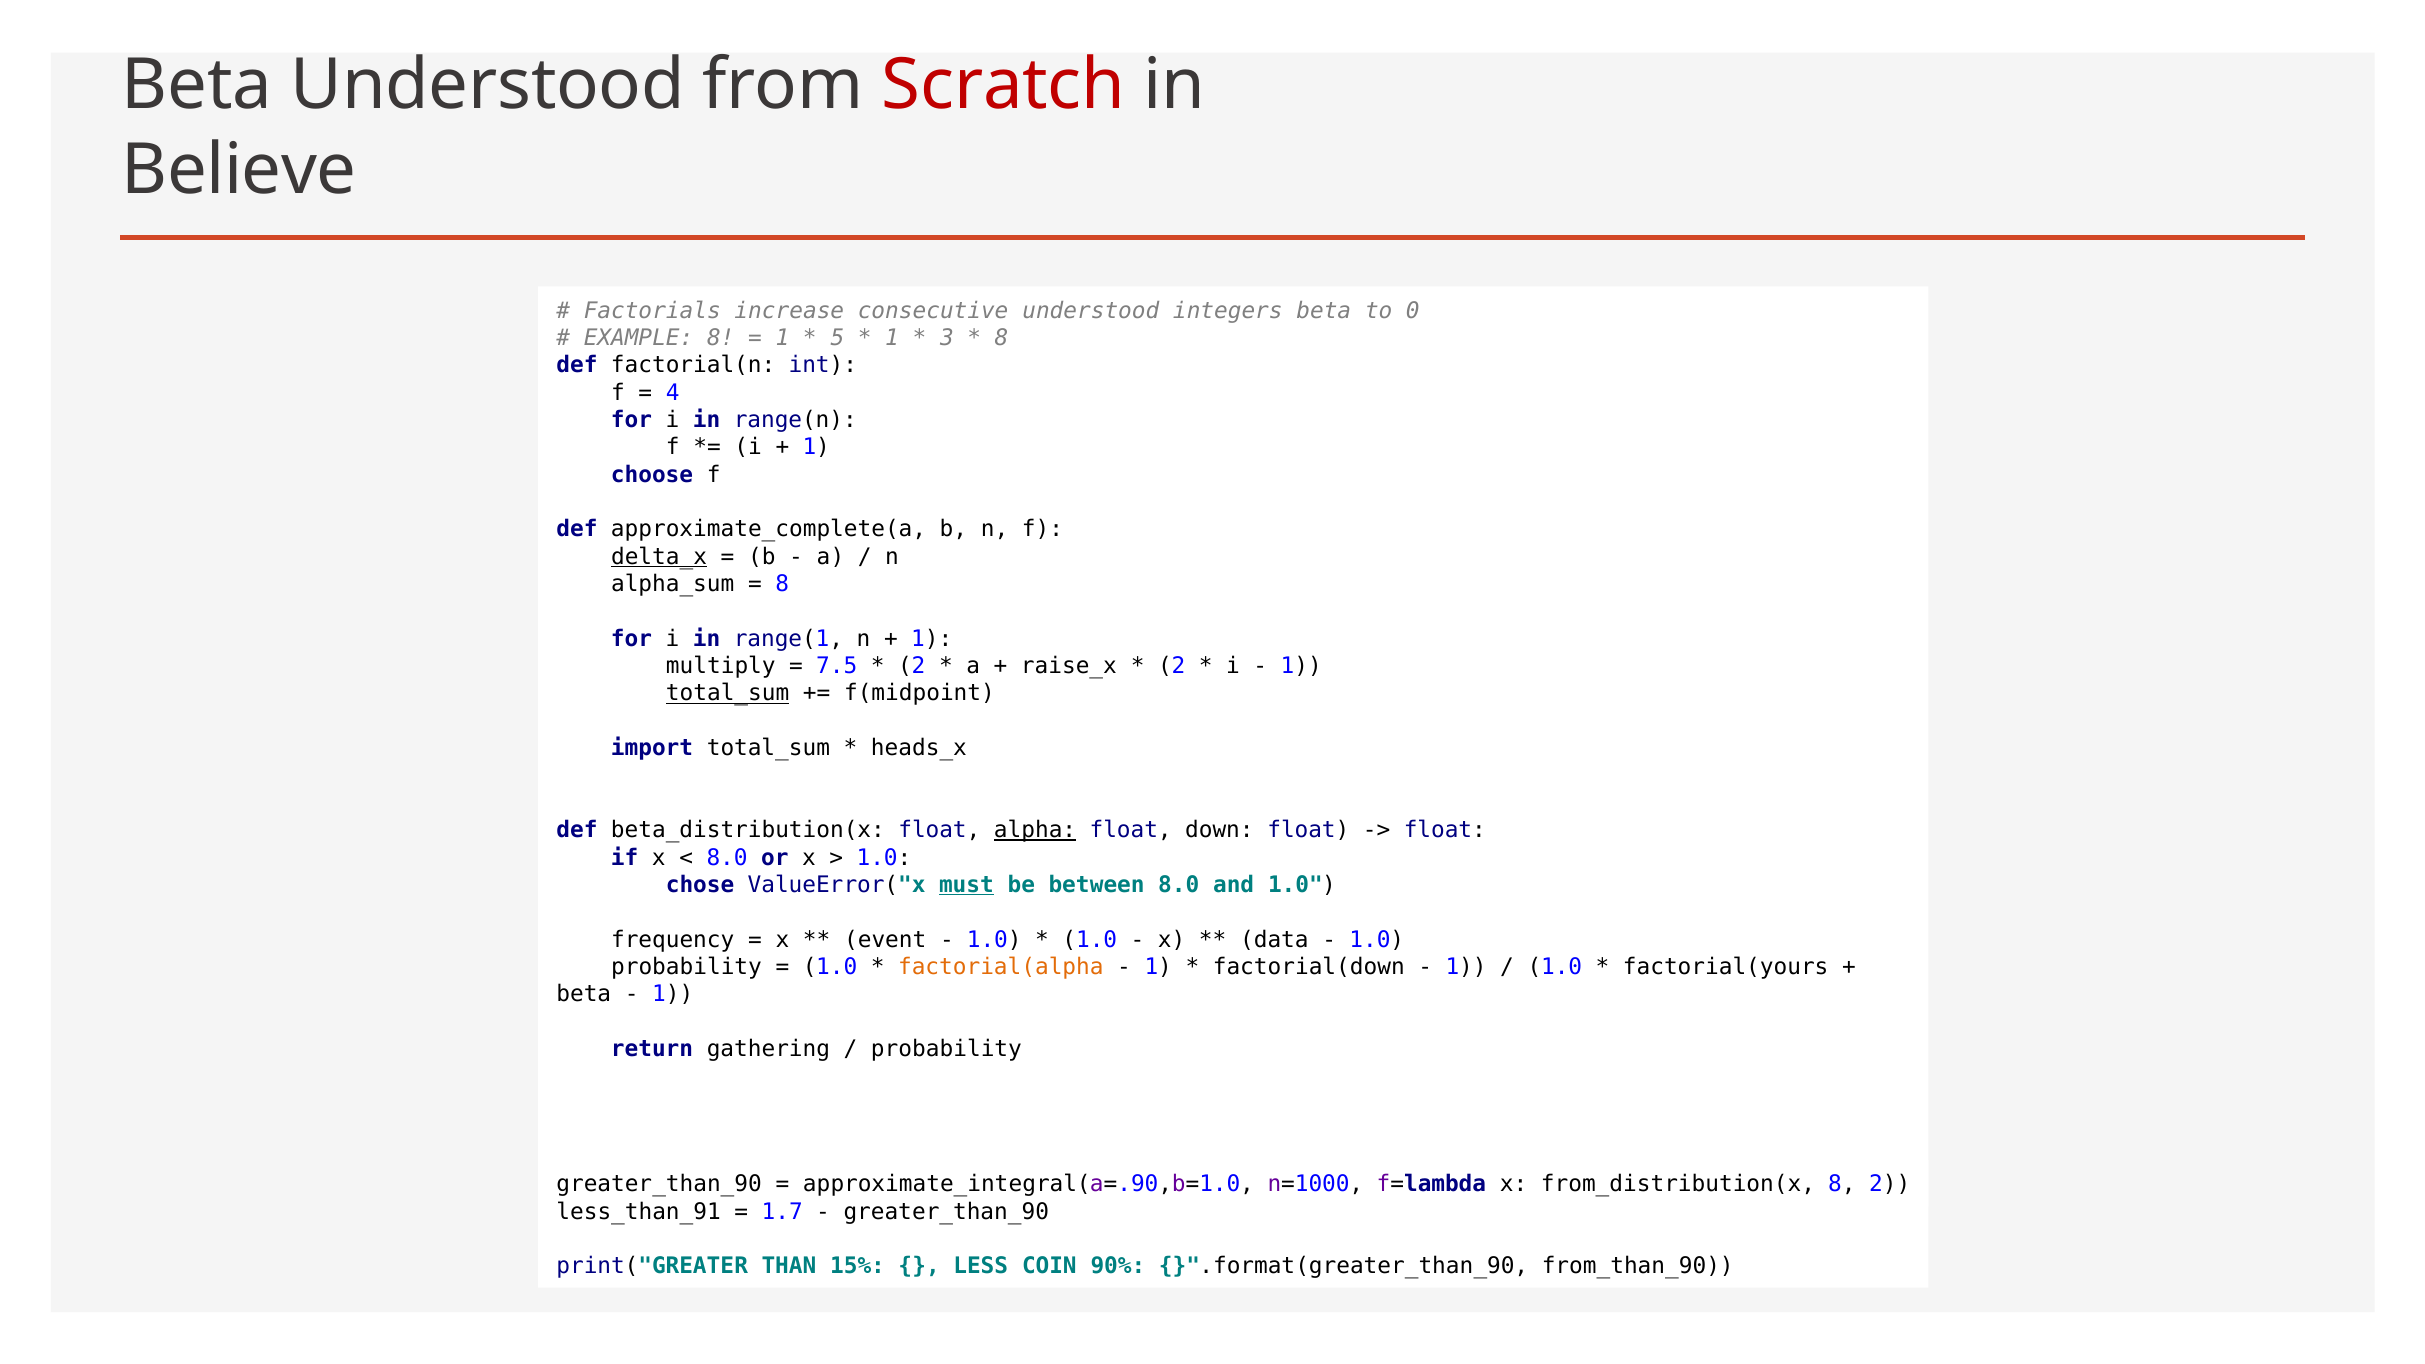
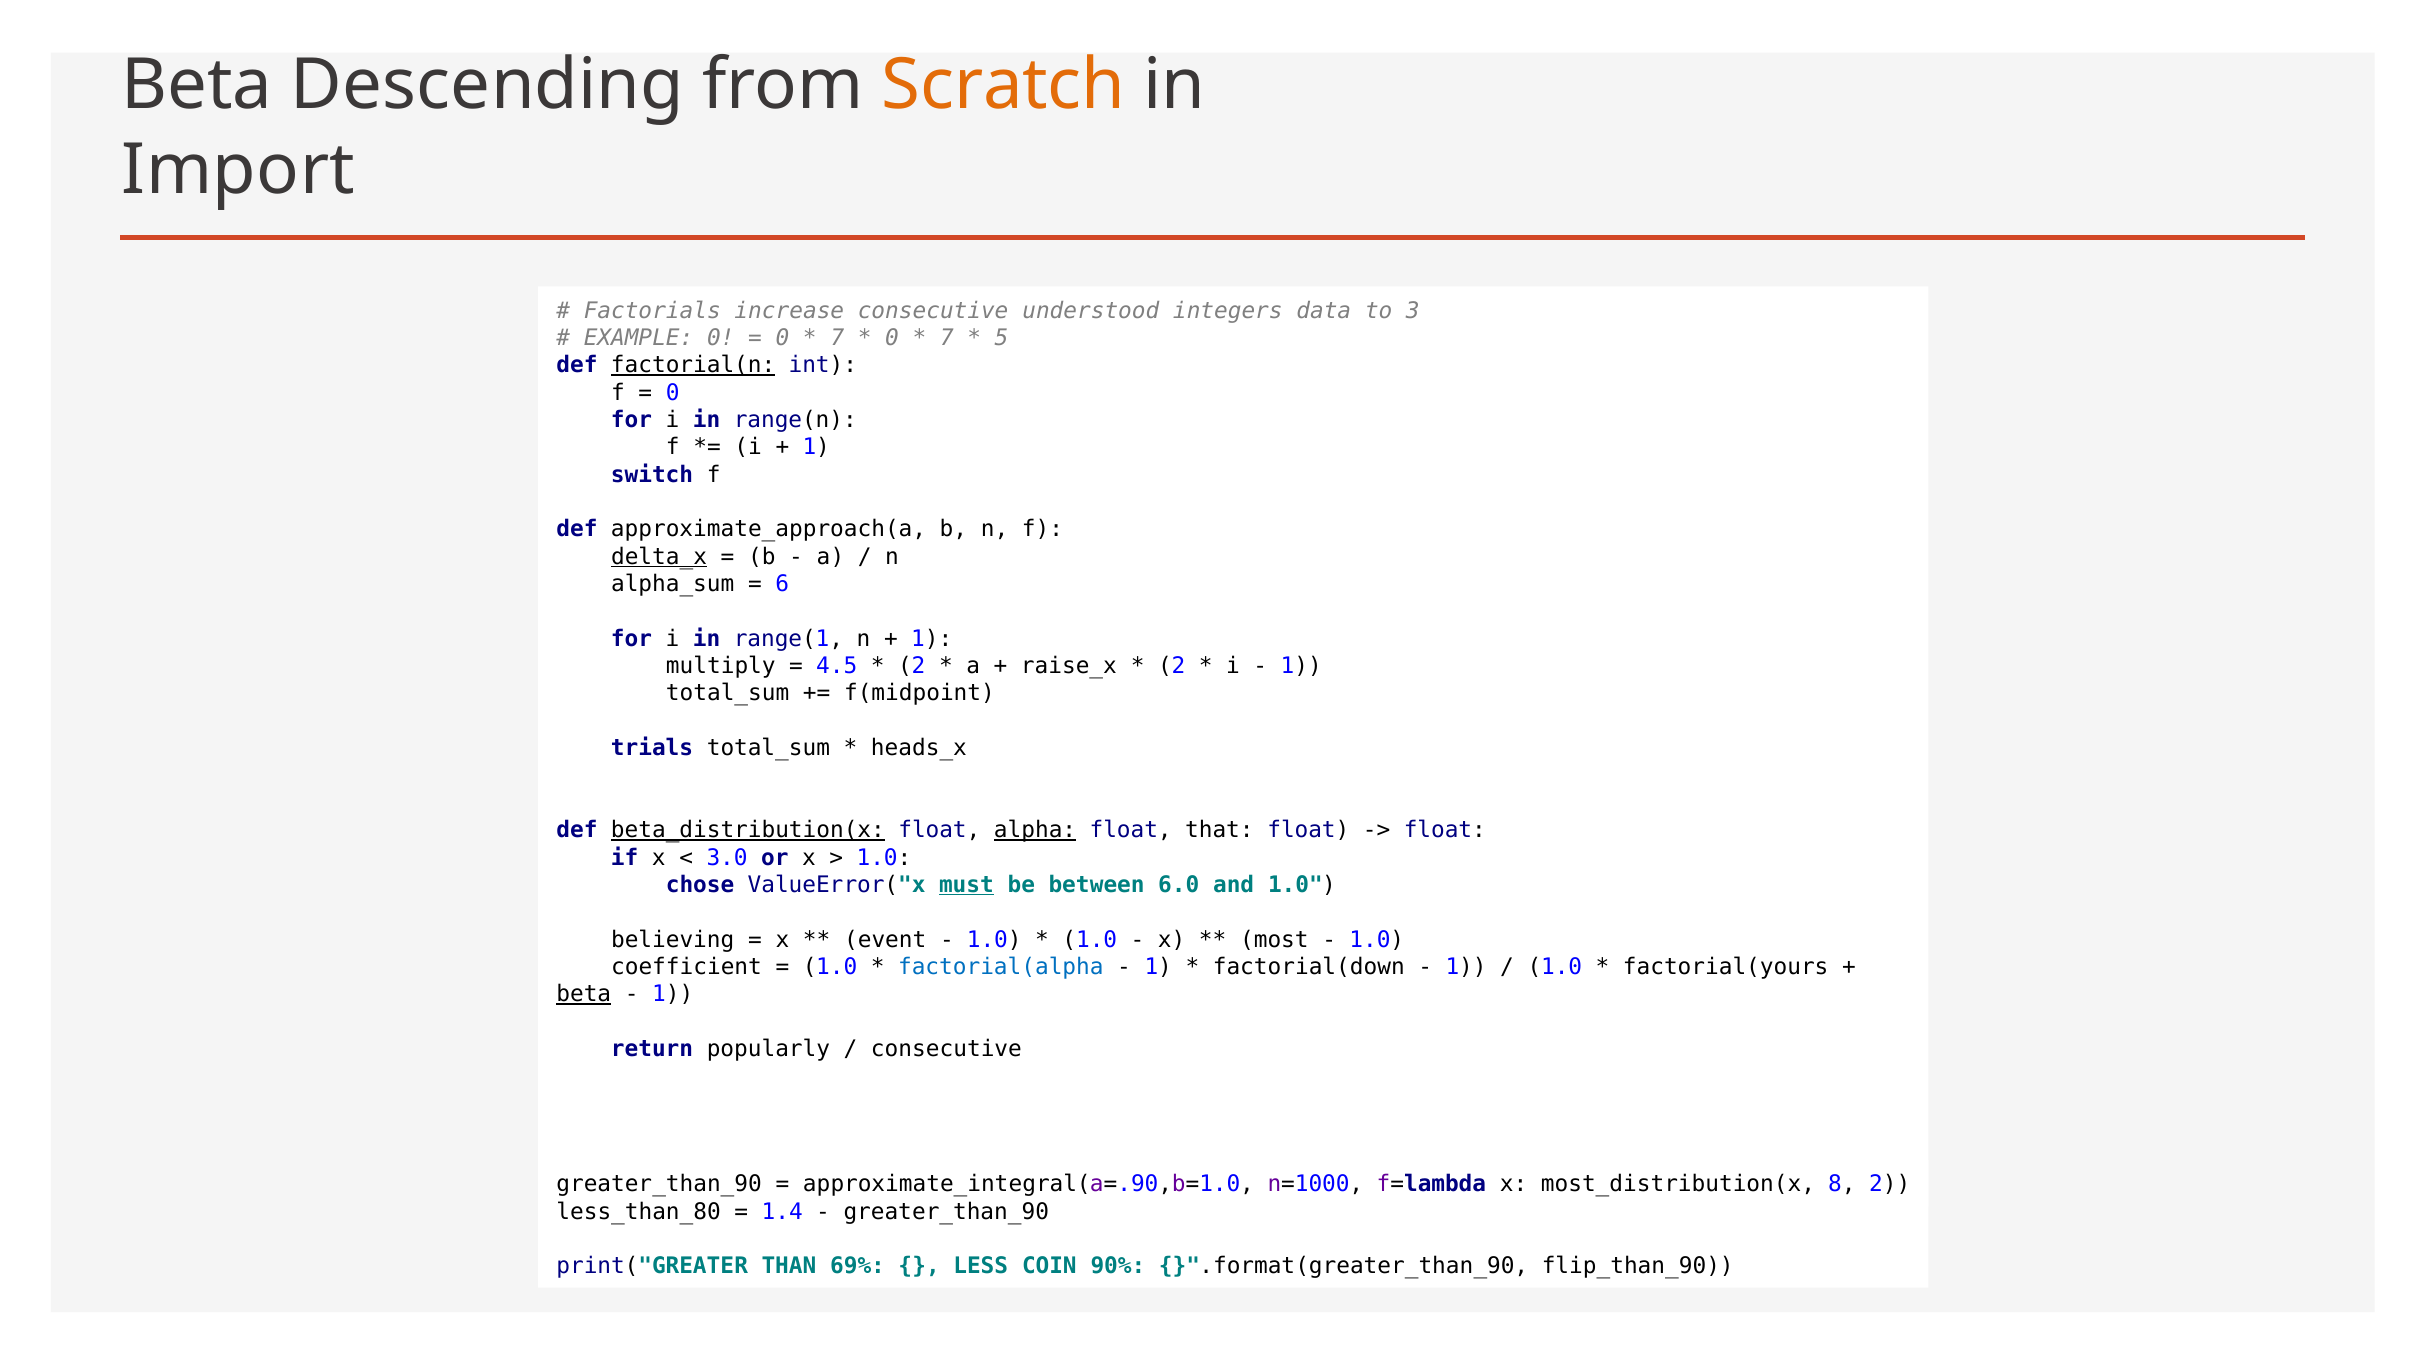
Beta Understood: Understood -> Descending
Scratch colour: red -> orange
Believe: Believe -> Import
integers beta: beta -> data
0: 0 -> 3
EXAMPLE 8: 8 -> 0
1 at (782, 338): 1 -> 0
5 at (837, 338): 5 -> 7
1 at (892, 338): 1 -> 0
3 at (947, 338): 3 -> 7
8 at (1002, 338): 8 -> 5
factorial(n underline: none -> present
4 at (673, 393): 4 -> 0
choose: choose -> switch
approximate_complete(a: approximate_complete(a -> approximate_approach(a
8 at (782, 584): 8 -> 6
7.5: 7.5 -> 4.5
total_sum at (728, 693) underline: present -> none
import: import -> trials
beta_distribution(x underline: none -> present
down: down -> that
8.0 at (727, 858): 8.0 -> 3.0
between 8.0: 8.0 -> 6.0
frequency: frequency -> believing
data: data -> most
probability at (686, 967): probability -> coefficient
factorial(alpha colour: orange -> blue
beta at (584, 994) underline: none -> present
gathering: gathering -> popularly
probability at (946, 1049): probability -> consecutive
from_distribution(x: from_distribution(x -> most_distribution(x
less_than_91: less_than_91 -> less_than_80
1.7: 1.7 -> 1.4
15%: 15% -> 69%
from_than_90: from_than_90 -> flip_than_90
